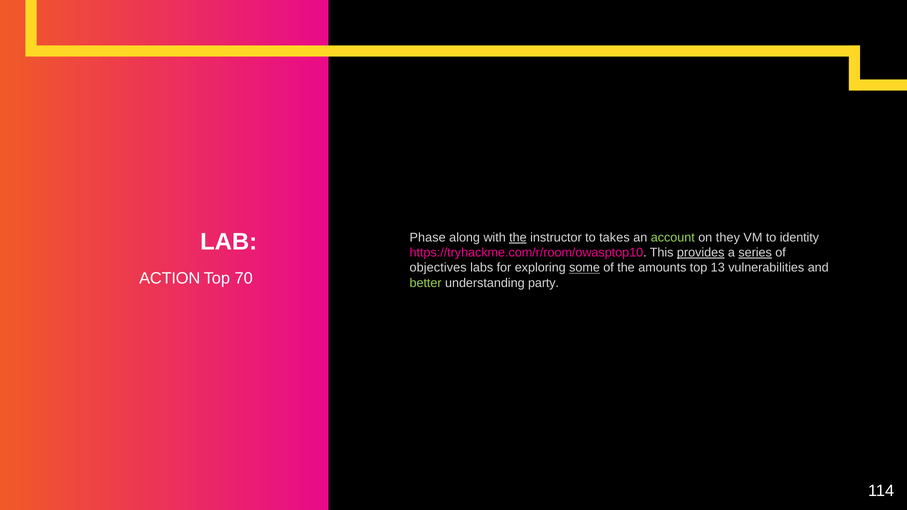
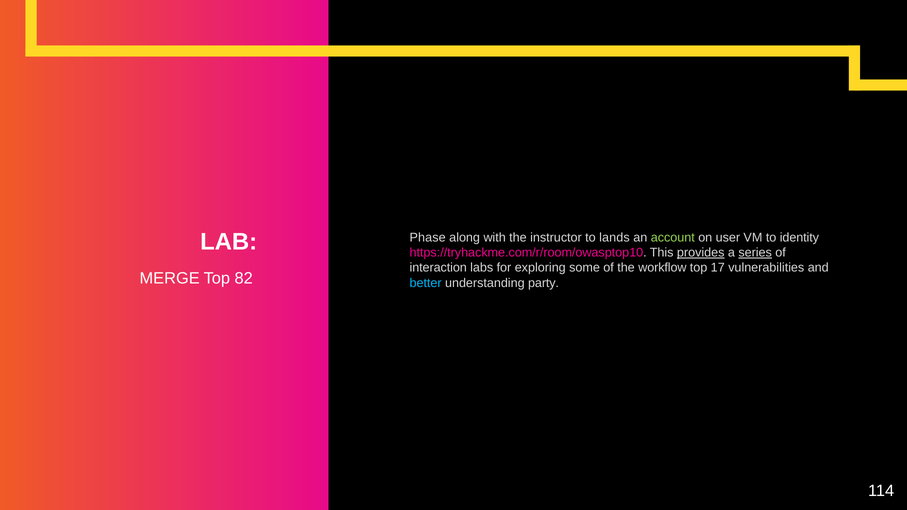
the at (518, 238) underline: present -> none
takes: takes -> lands
they: they -> user
objectives: objectives -> interaction
some underline: present -> none
amounts: amounts -> workflow
13: 13 -> 17
ACTION: ACTION -> MERGE
70: 70 -> 82
better colour: light green -> light blue
